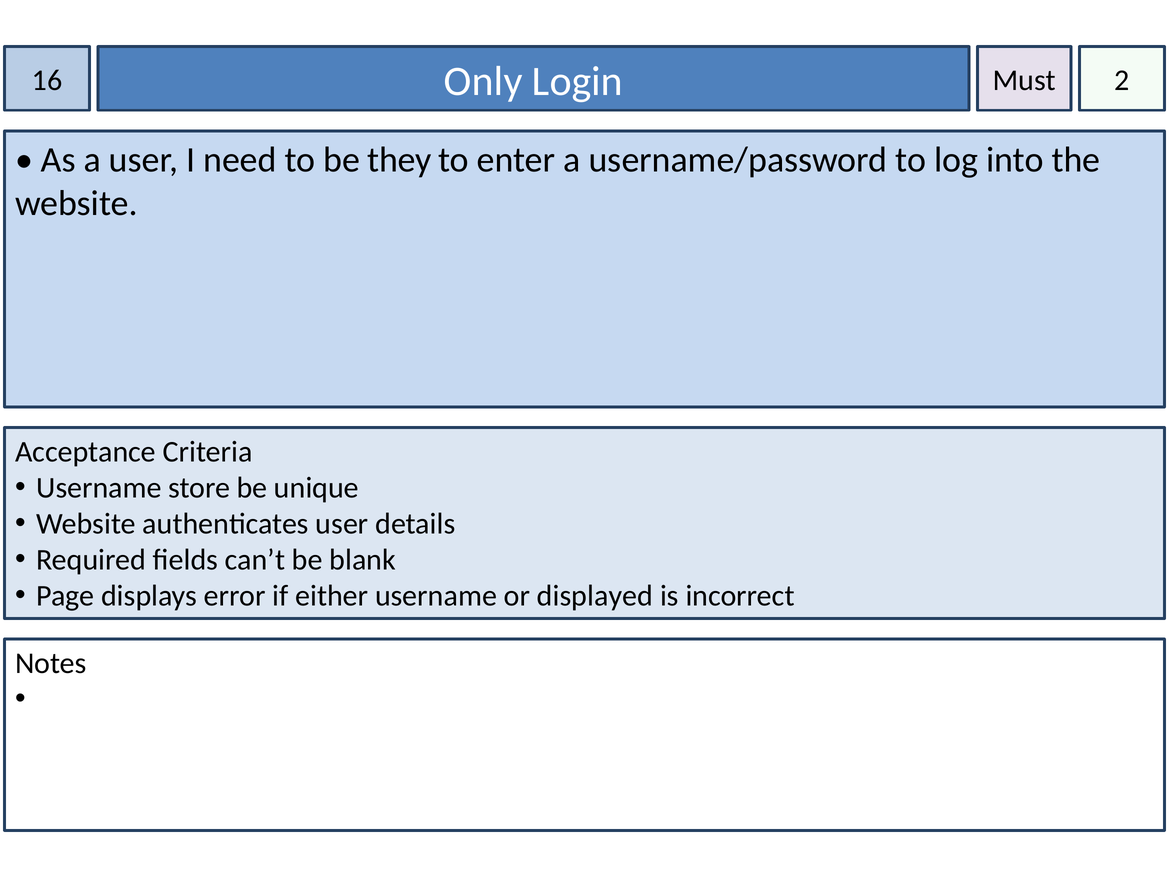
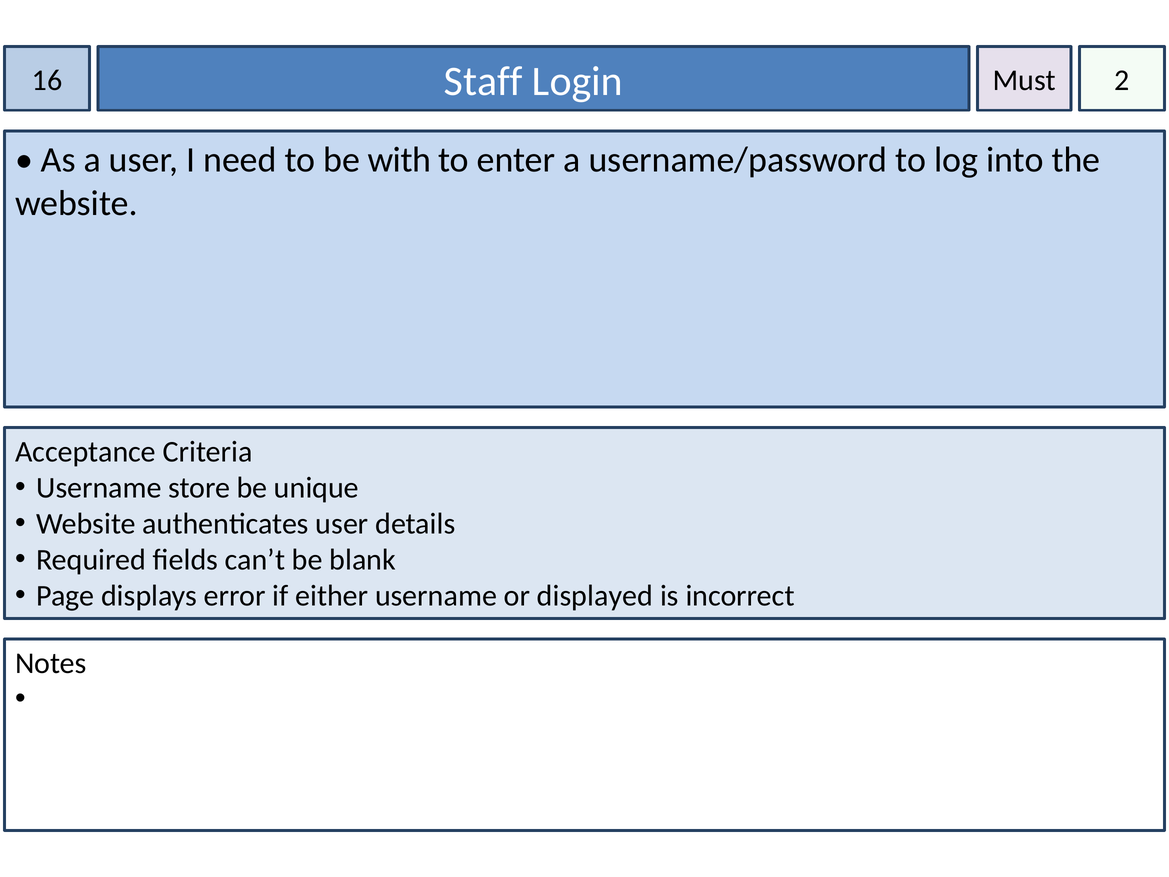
Only: Only -> Staff
they: they -> with
